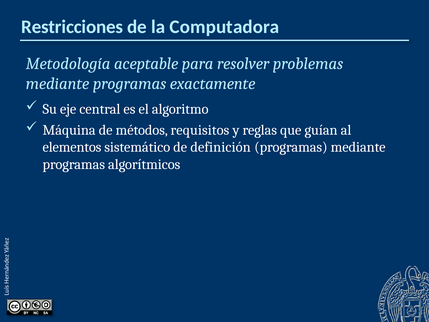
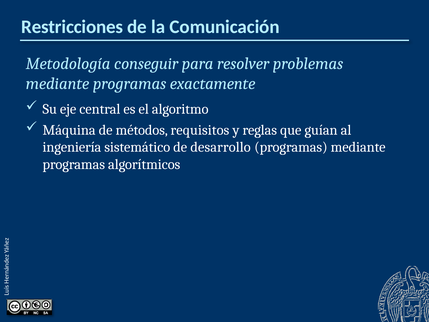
Computadora: Computadora -> Comunicación
aceptable: aceptable -> conseguir
elementos: elementos -> ingeniería
definición: definición -> desarrollo
